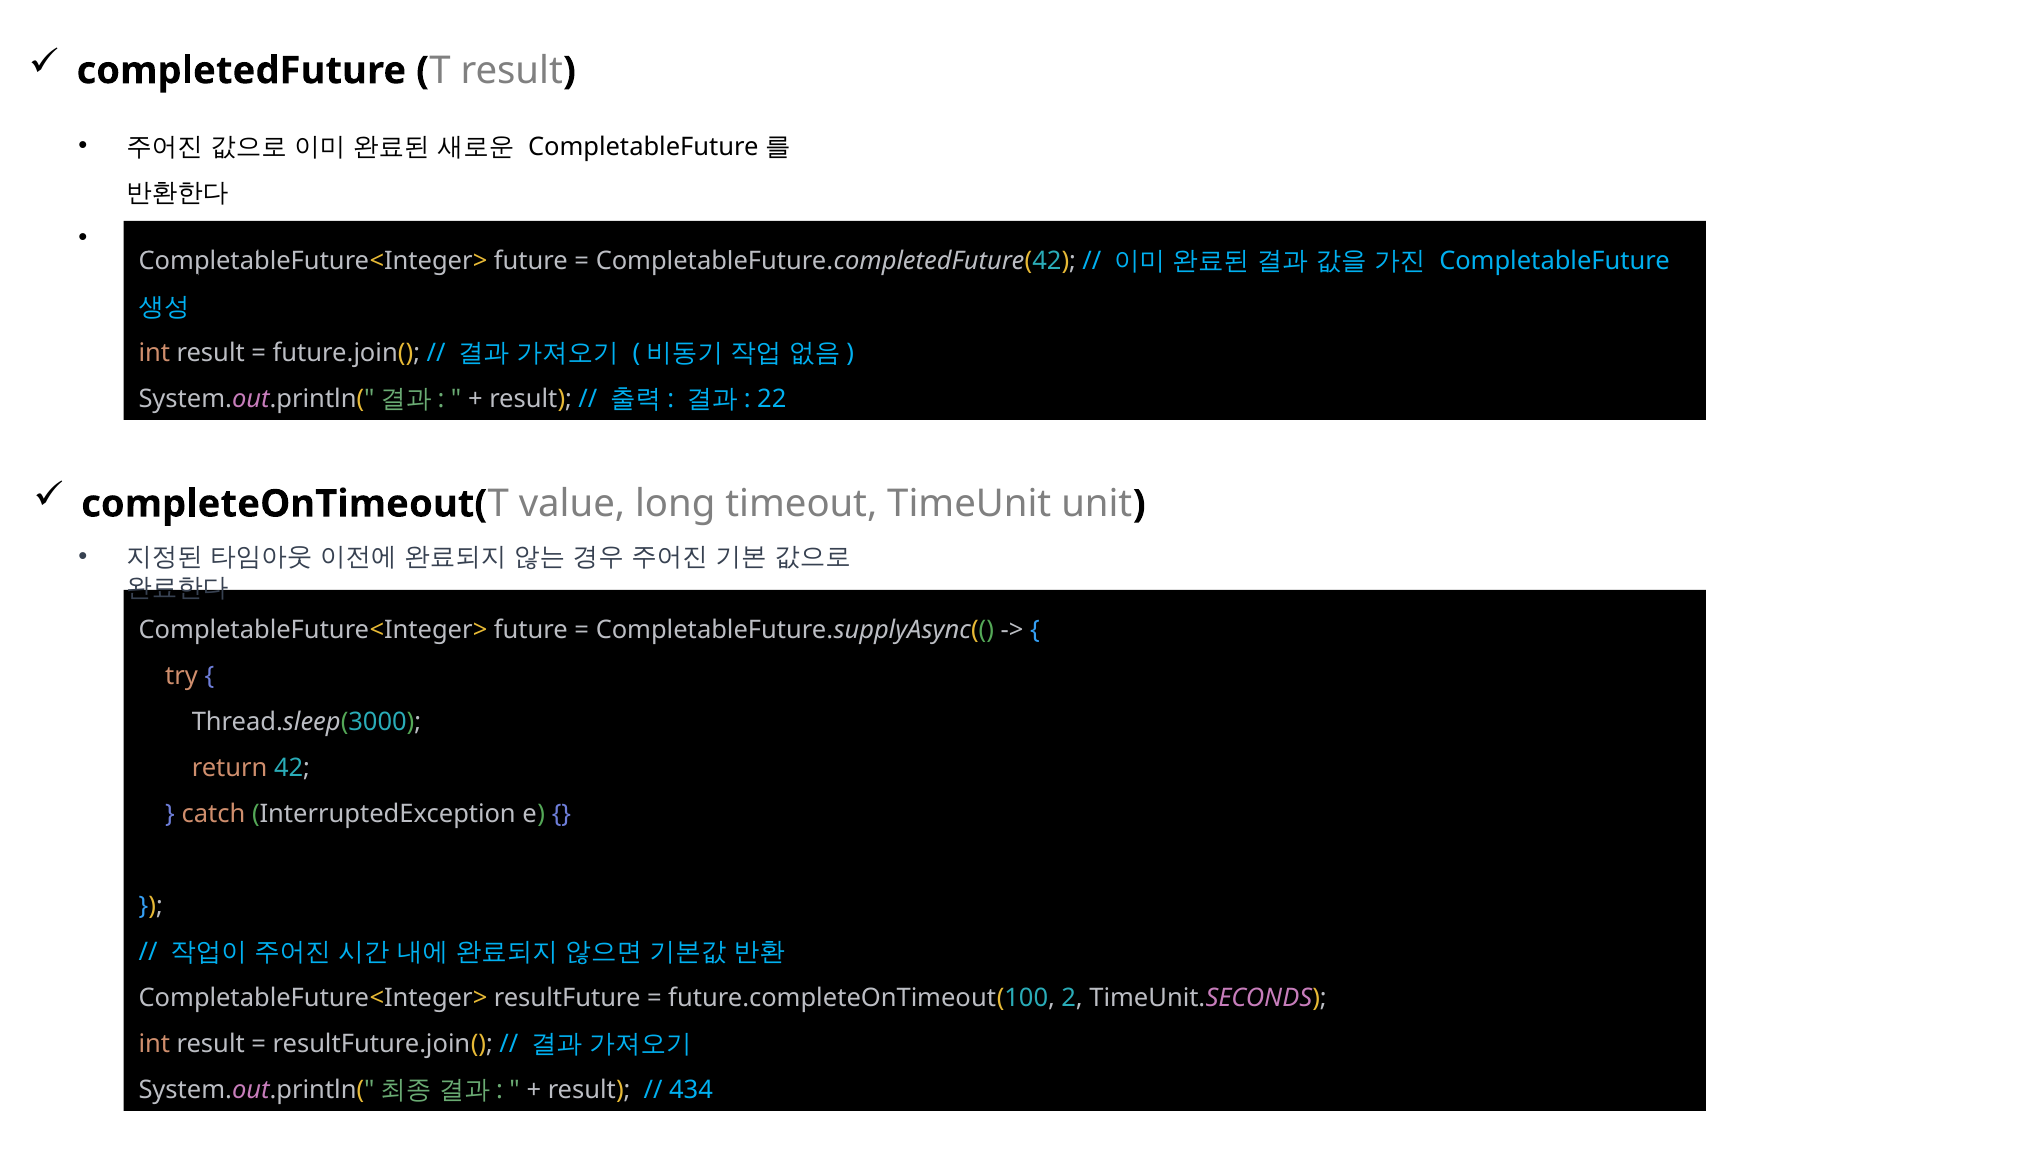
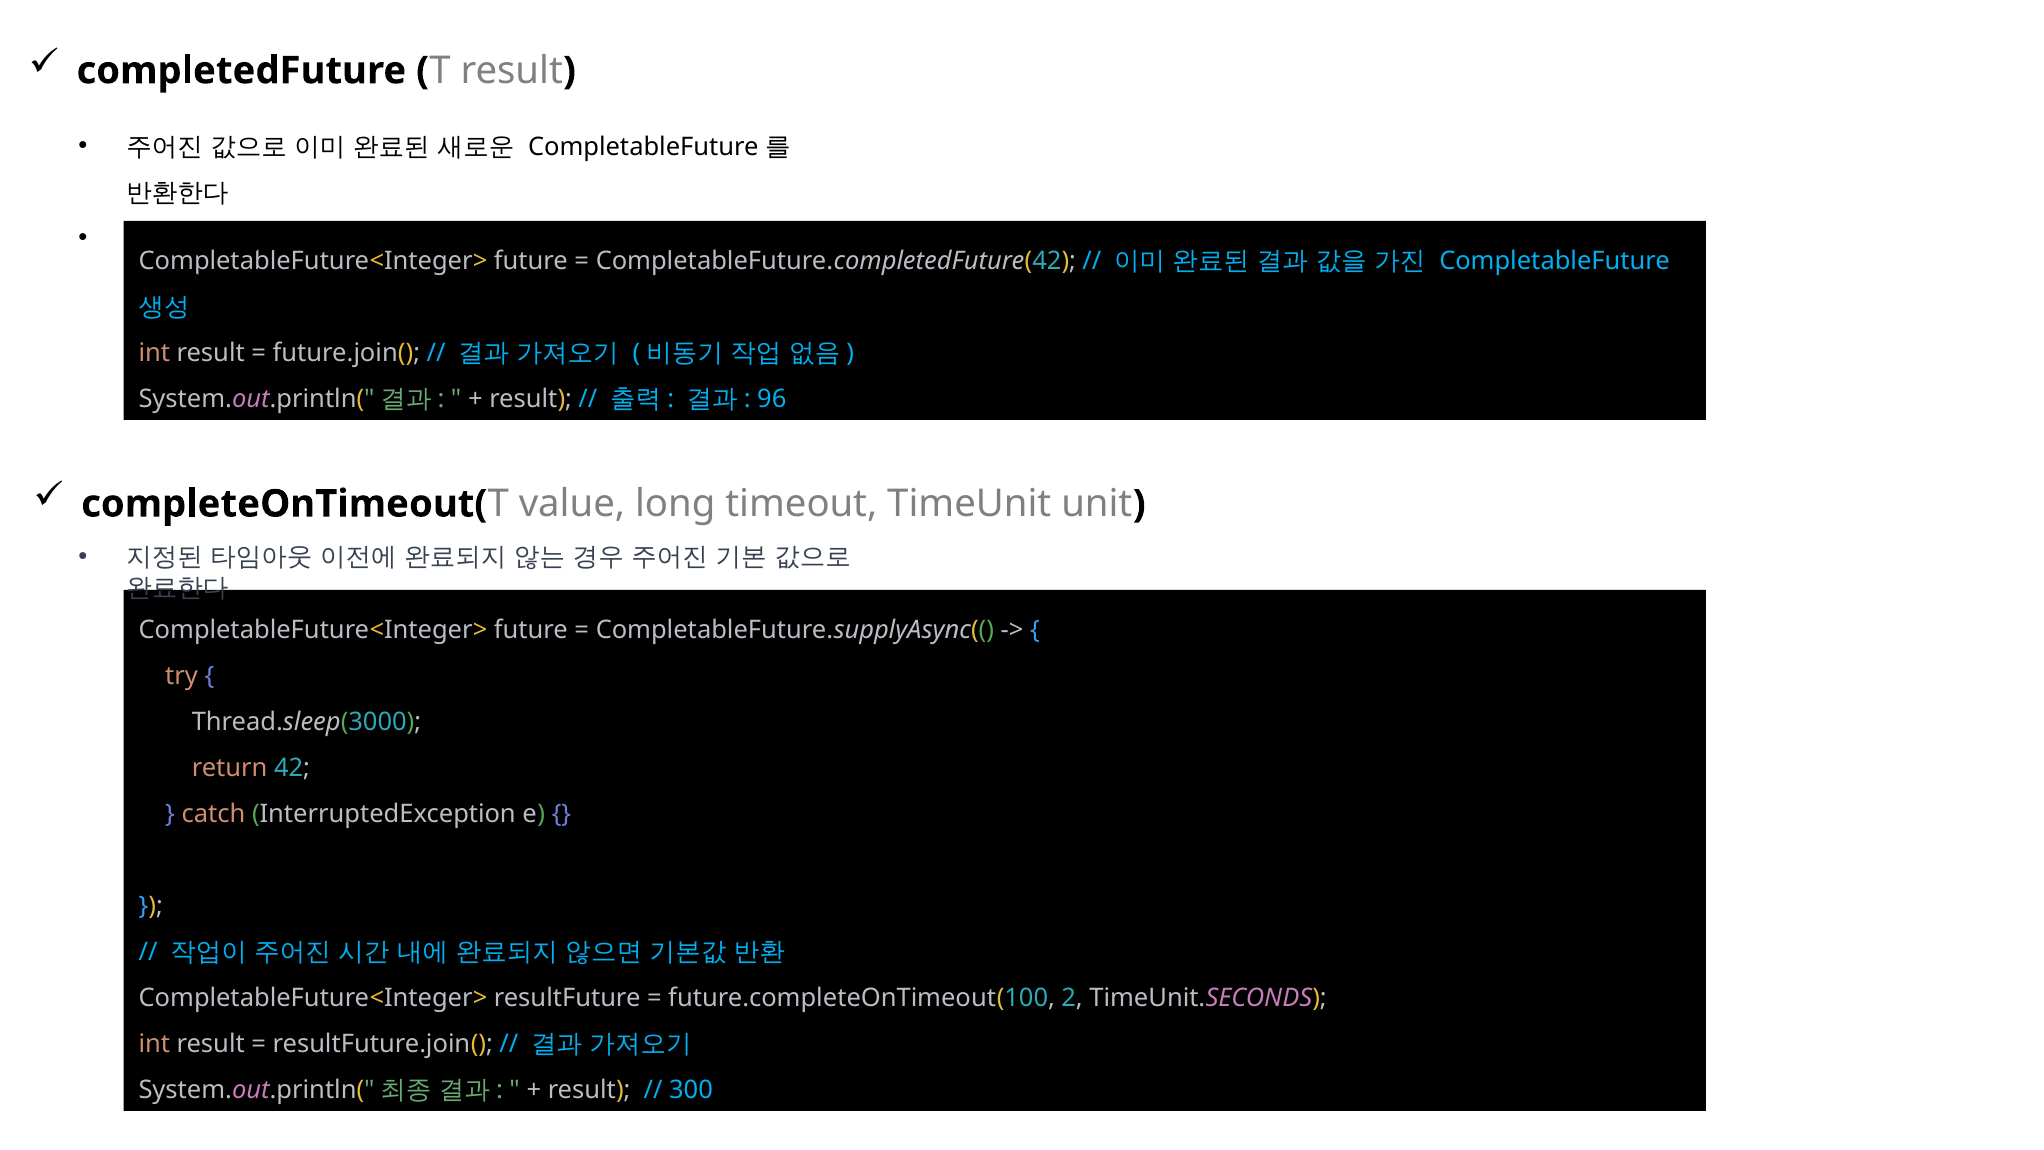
22: 22 -> 96
434: 434 -> 300
